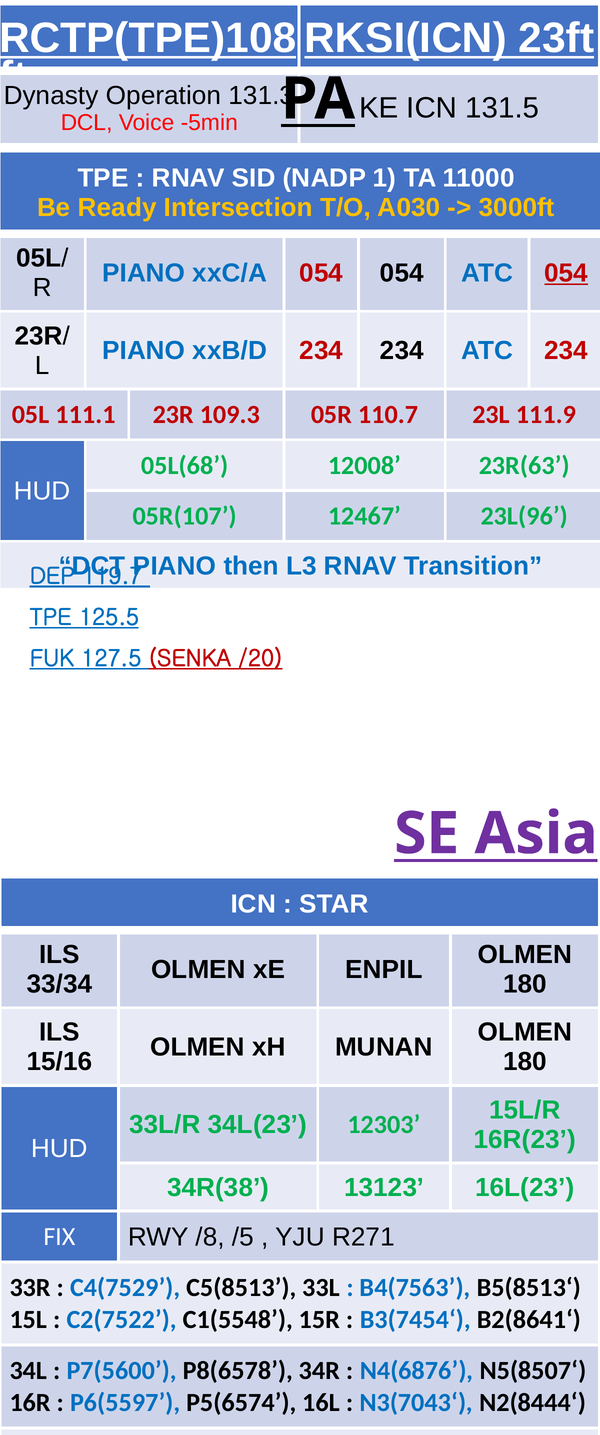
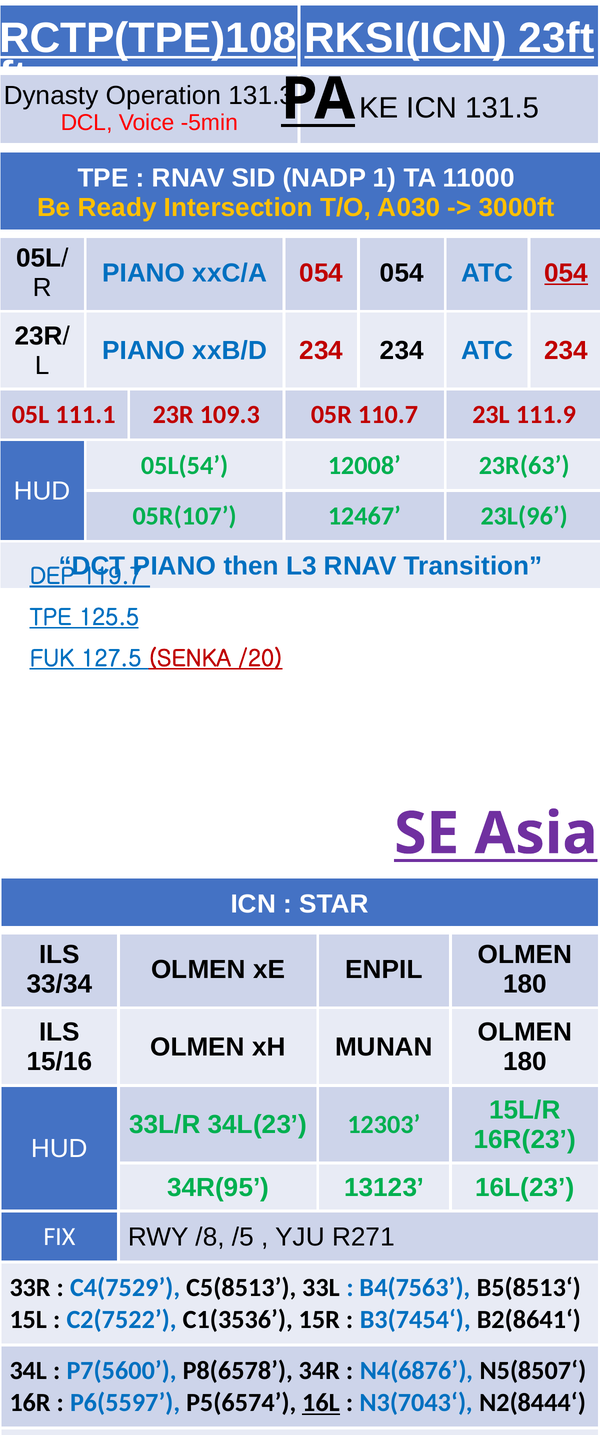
05L(68: 05L(68 -> 05L(54
34R(38: 34R(38 -> 34R(95
C1(5548: C1(5548 -> C1(3536
16L underline: none -> present
